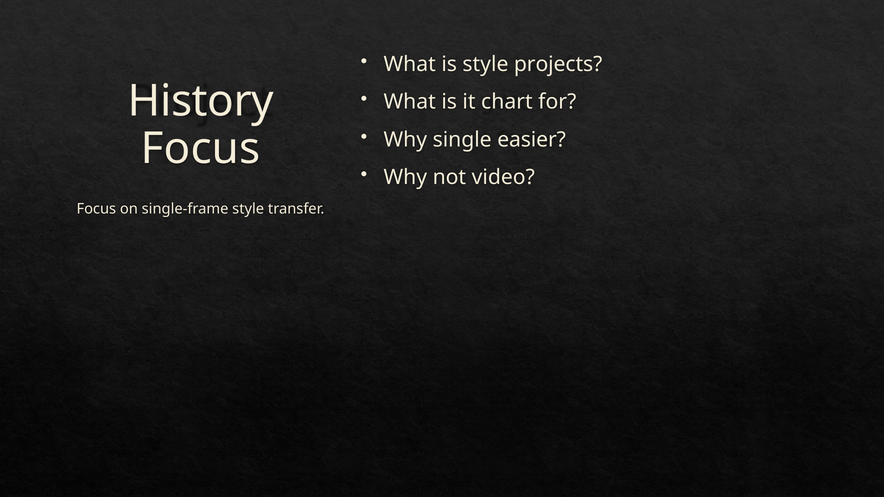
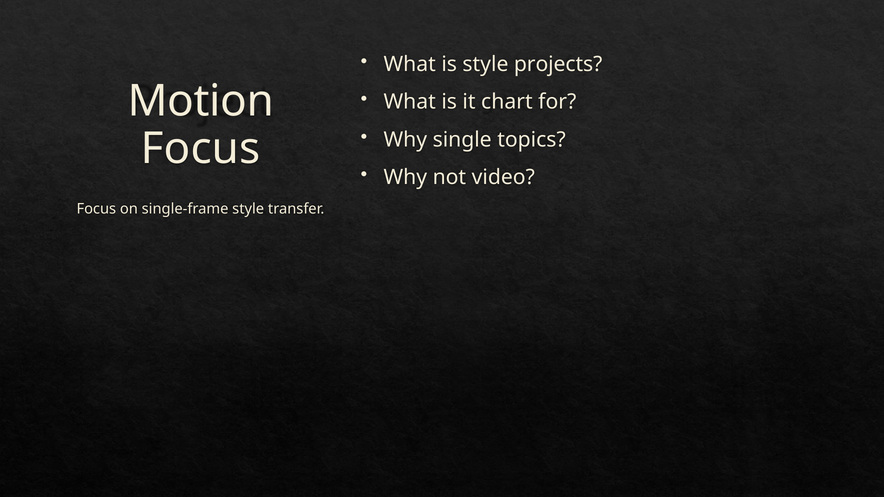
History: History -> Motion
easier: easier -> topics
